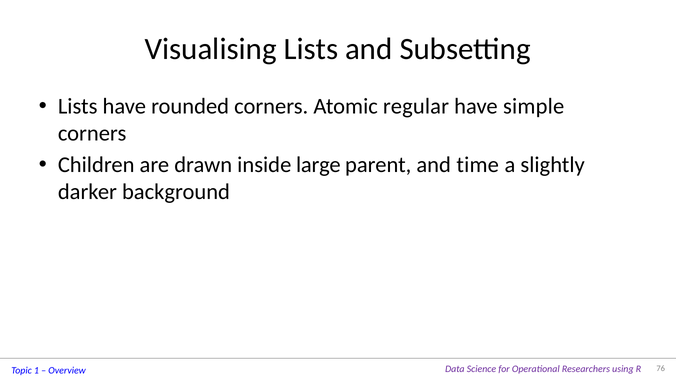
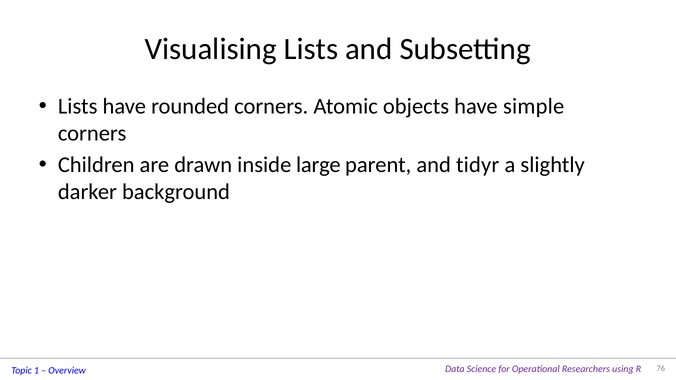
regular: regular -> objects
time: time -> tidyr
